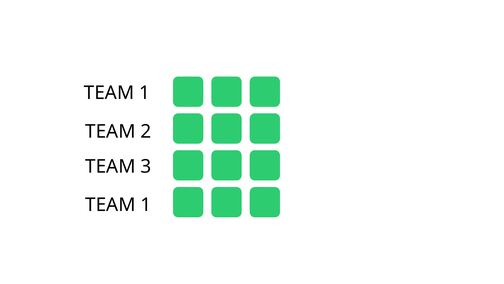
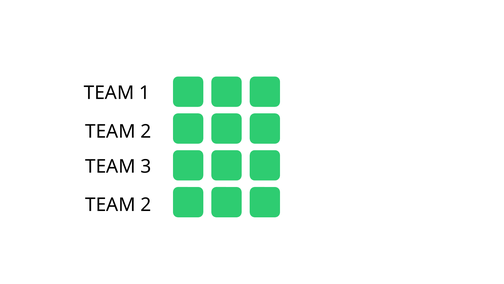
1 at (146, 205): 1 -> 2
